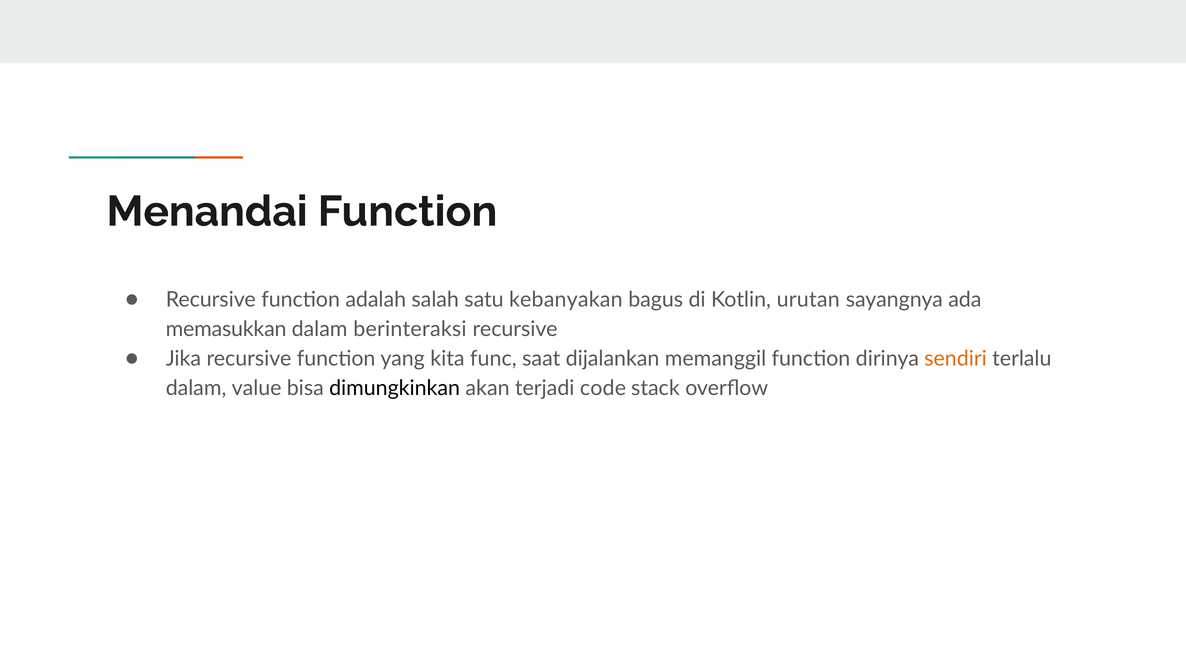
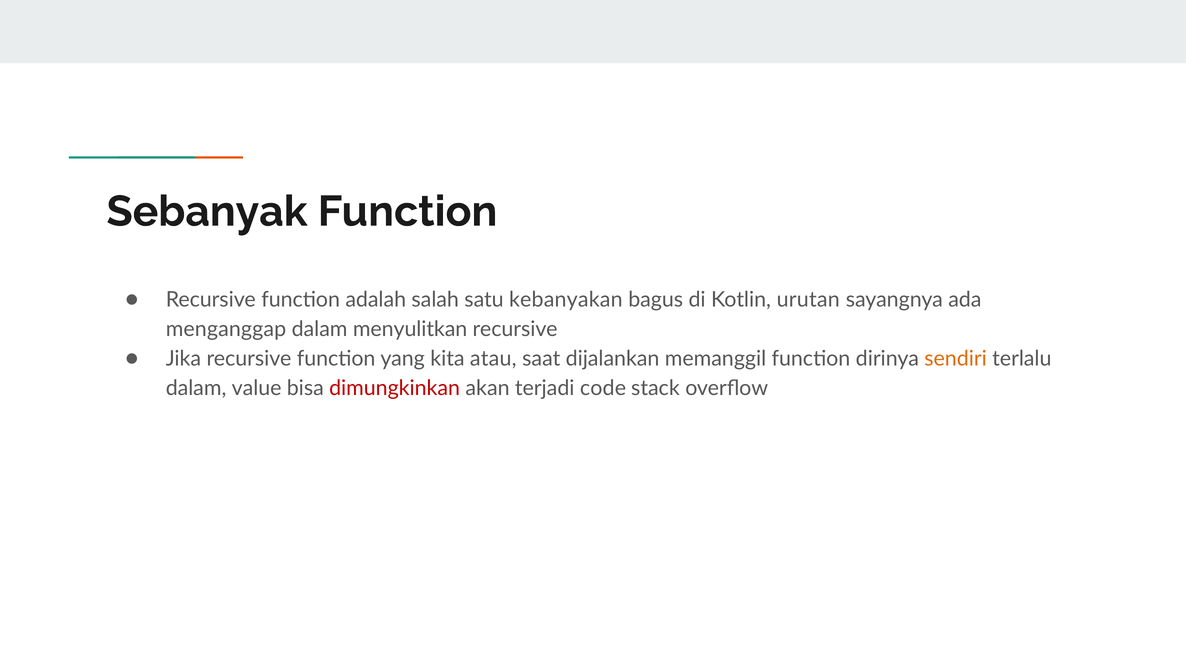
Menandai: Menandai -> Sebanyak
memasukkan: memasukkan -> menganggap
berinteraksi: berinteraksi -> menyulitkan
func: func -> atau
dimungkinkan colour: black -> red
